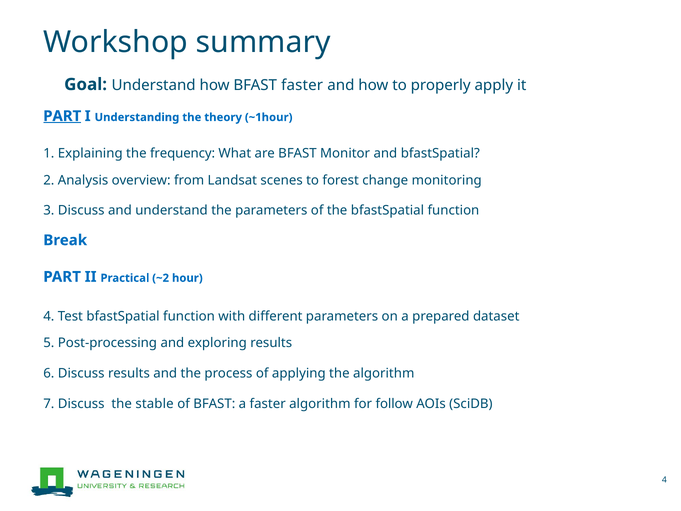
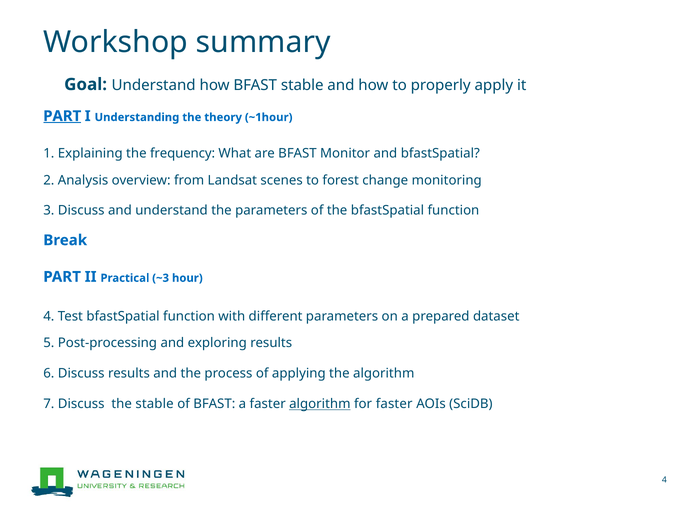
BFAST faster: faster -> stable
~2: ~2 -> ~3
algorithm at (320, 404) underline: none -> present
for follow: follow -> faster
